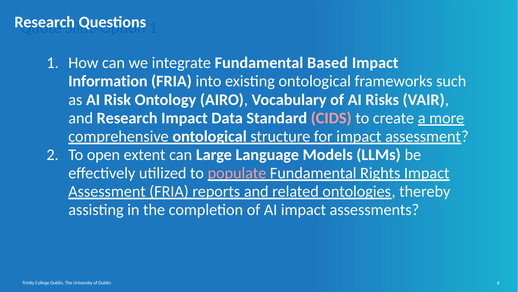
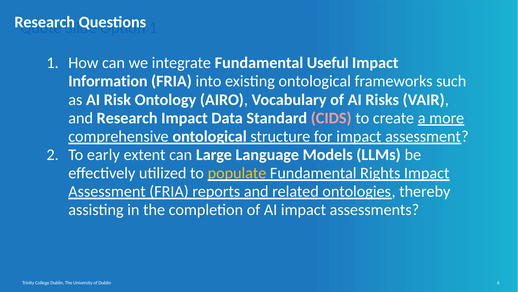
Based: Based -> Useful
open: open -> early
populate colour: pink -> yellow
